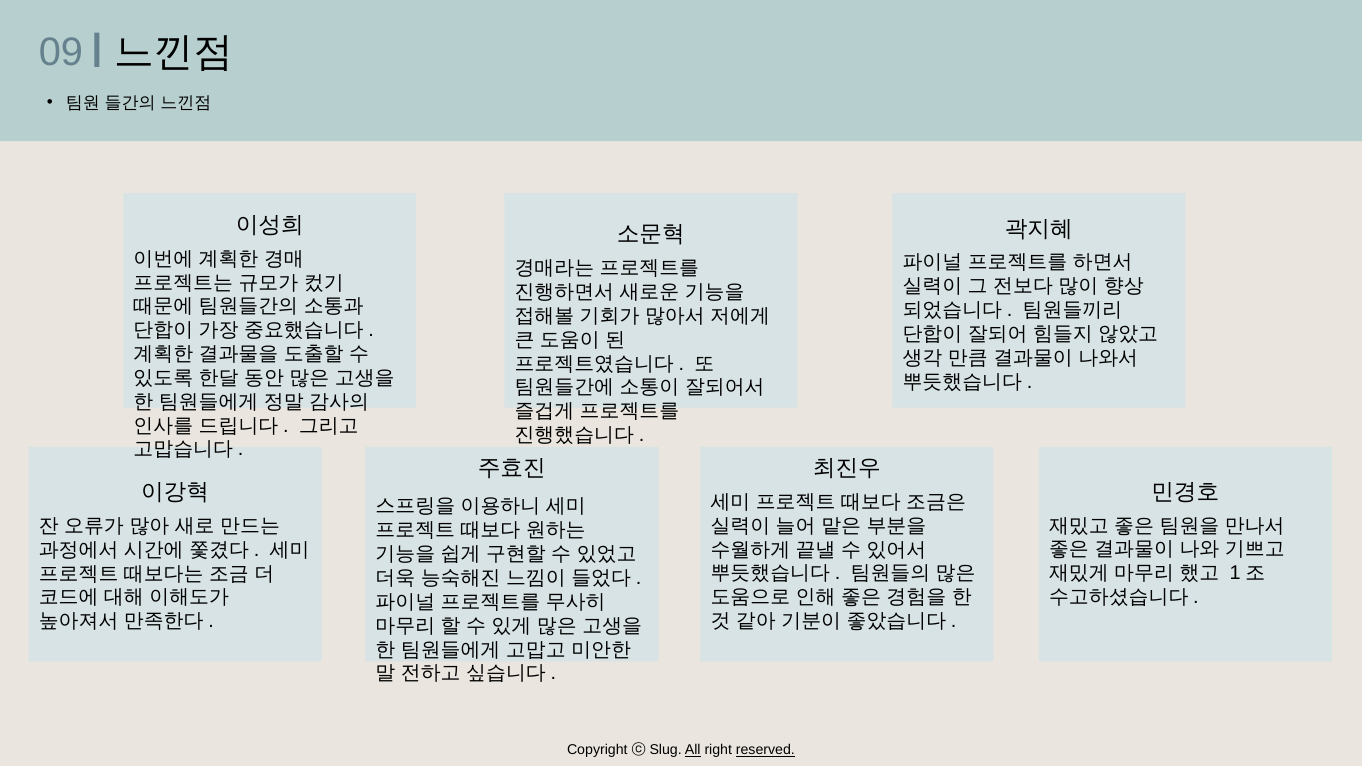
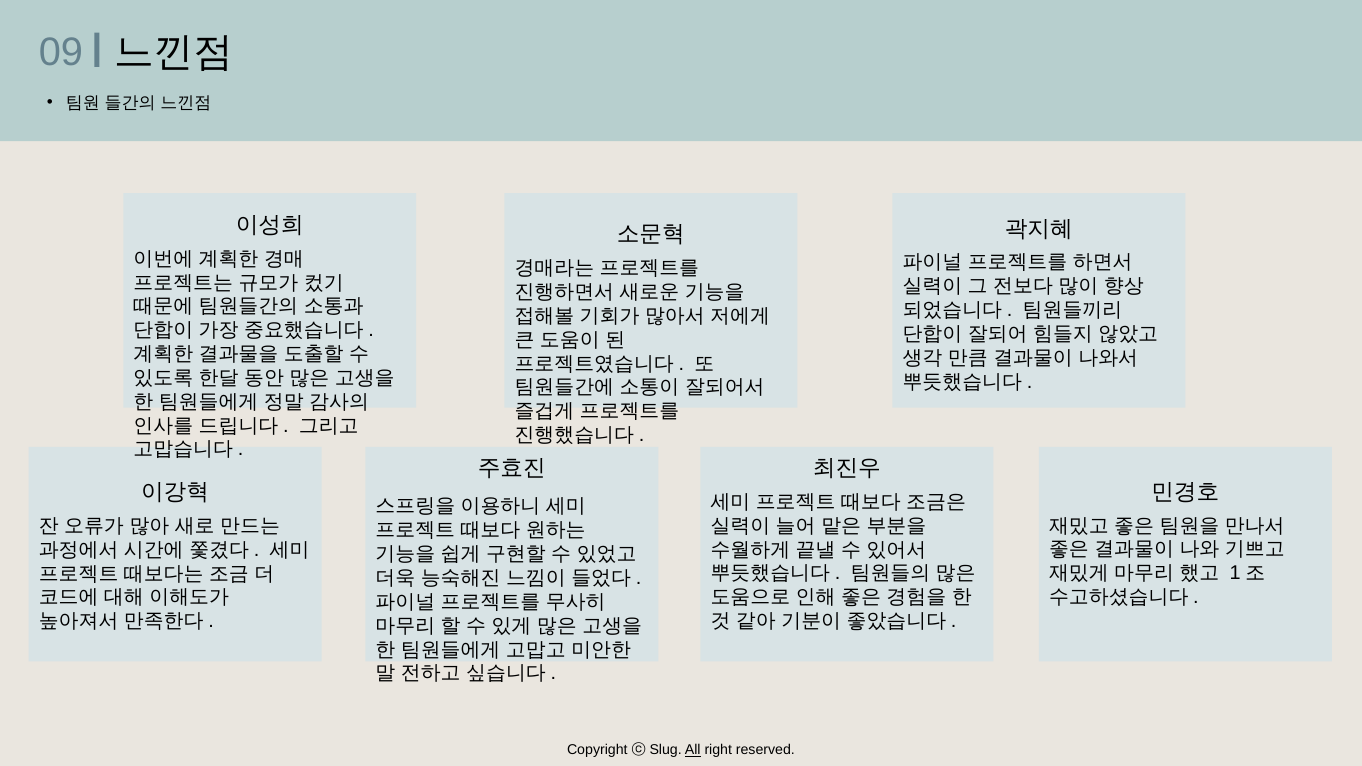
reserved underline: present -> none
